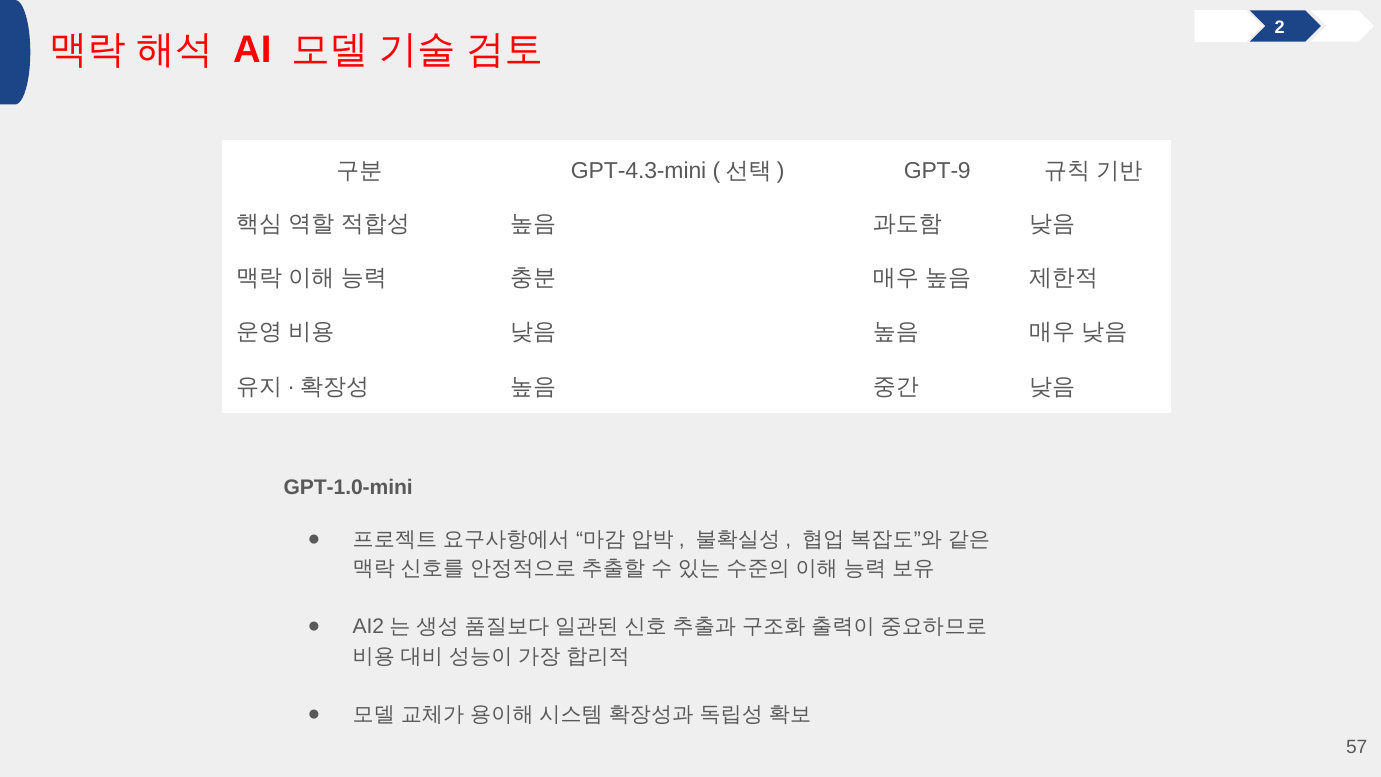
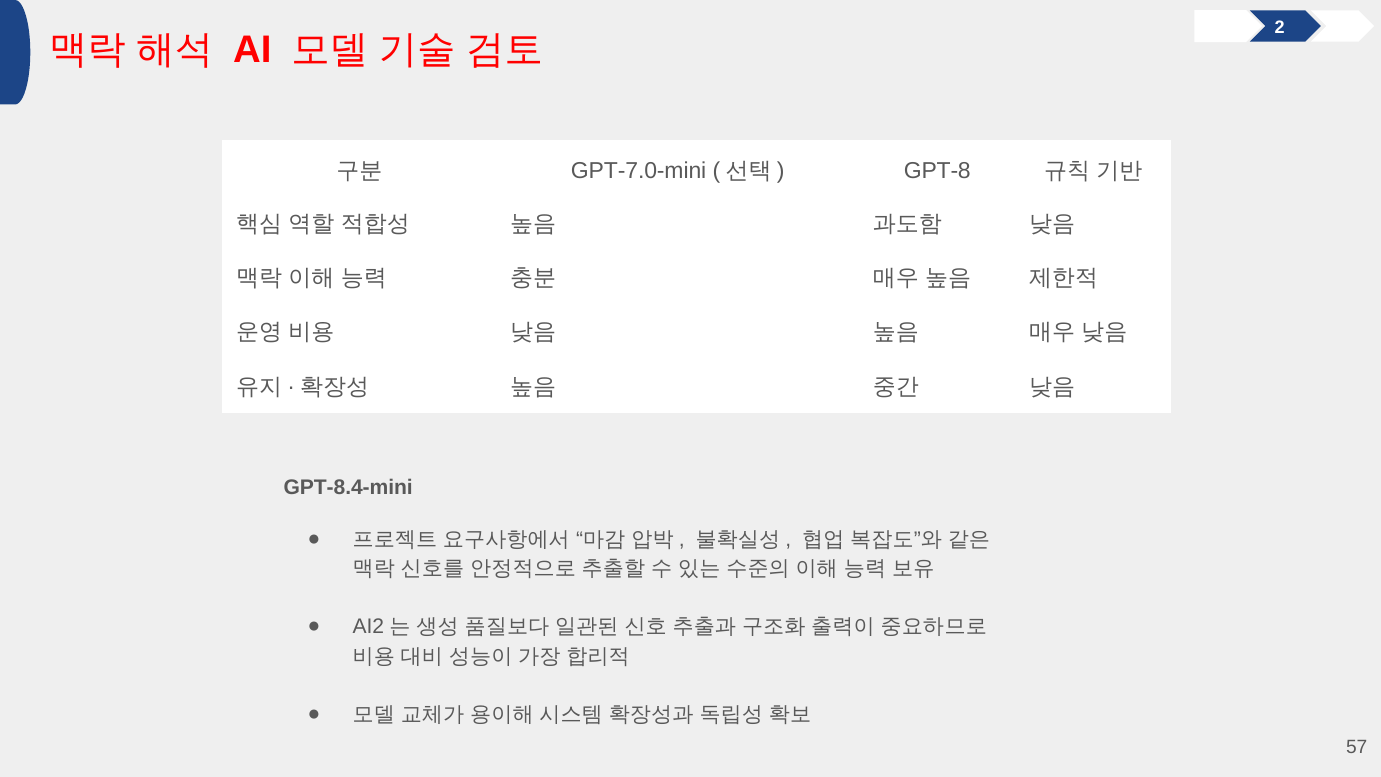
GPT-4.3-mini: GPT-4.3-mini -> GPT-7.0-mini
GPT-9: GPT-9 -> GPT-8
GPT-1.0-mini: GPT-1.0-mini -> GPT-8.4-mini
